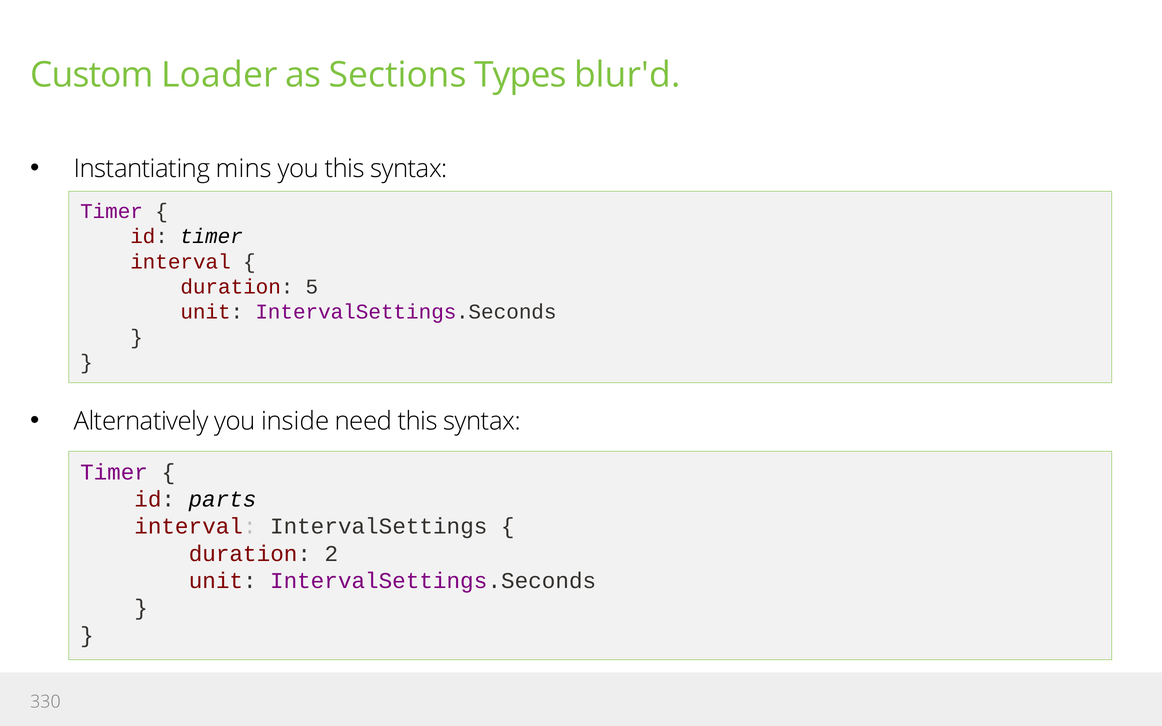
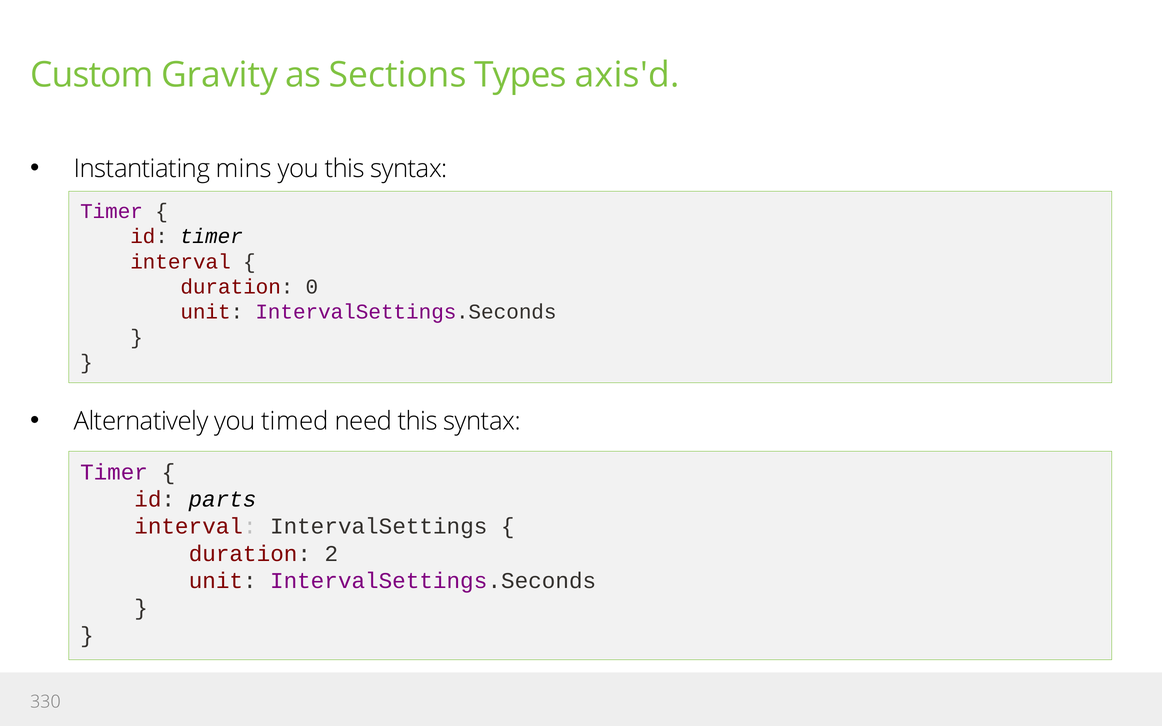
Loader: Loader -> Gravity
blur'd: blur'd -> axis'd
5: 5 -> 0
inside: inside -> timed
